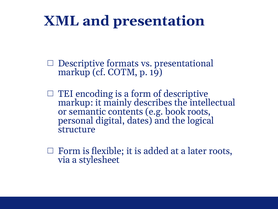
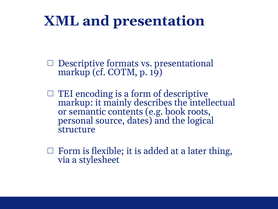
digital: digital -> source
later roots: roots -> thing
